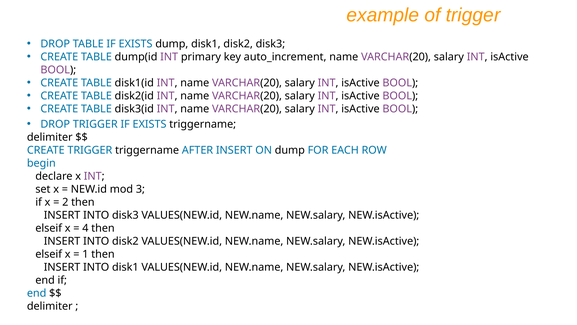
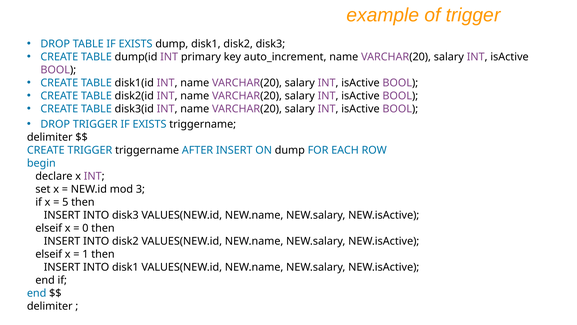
2: 2 -> 5
4: 4 -> 0
